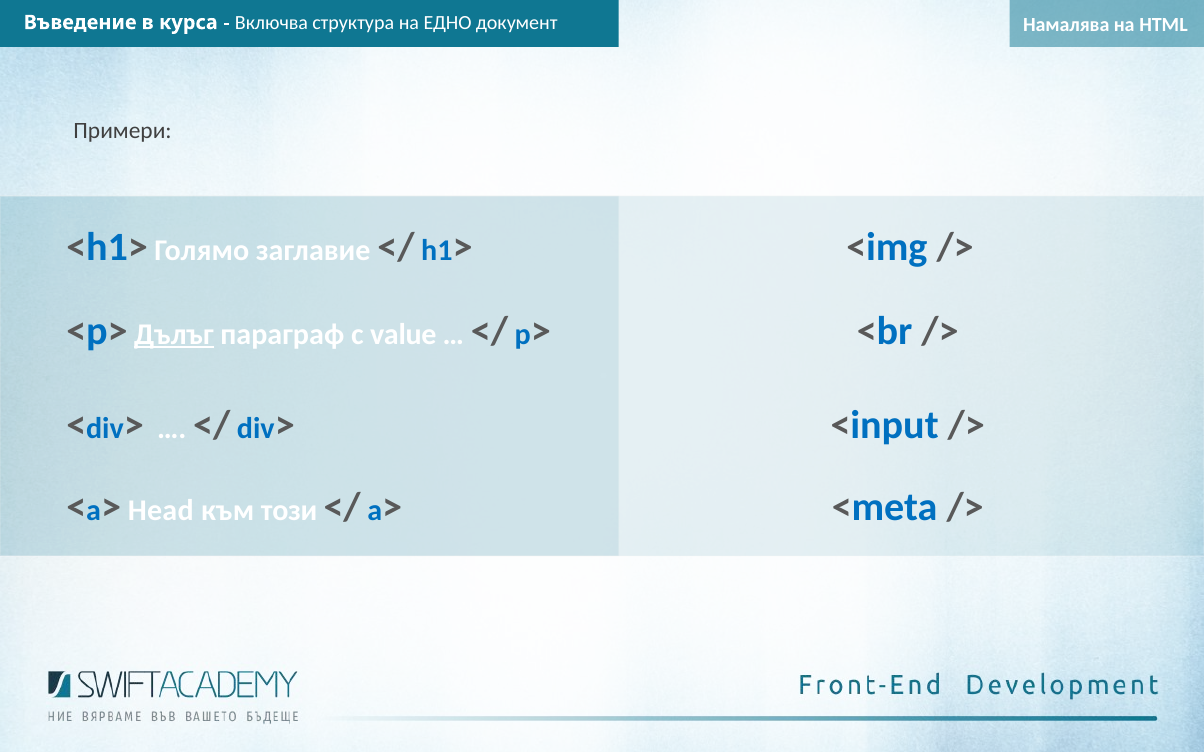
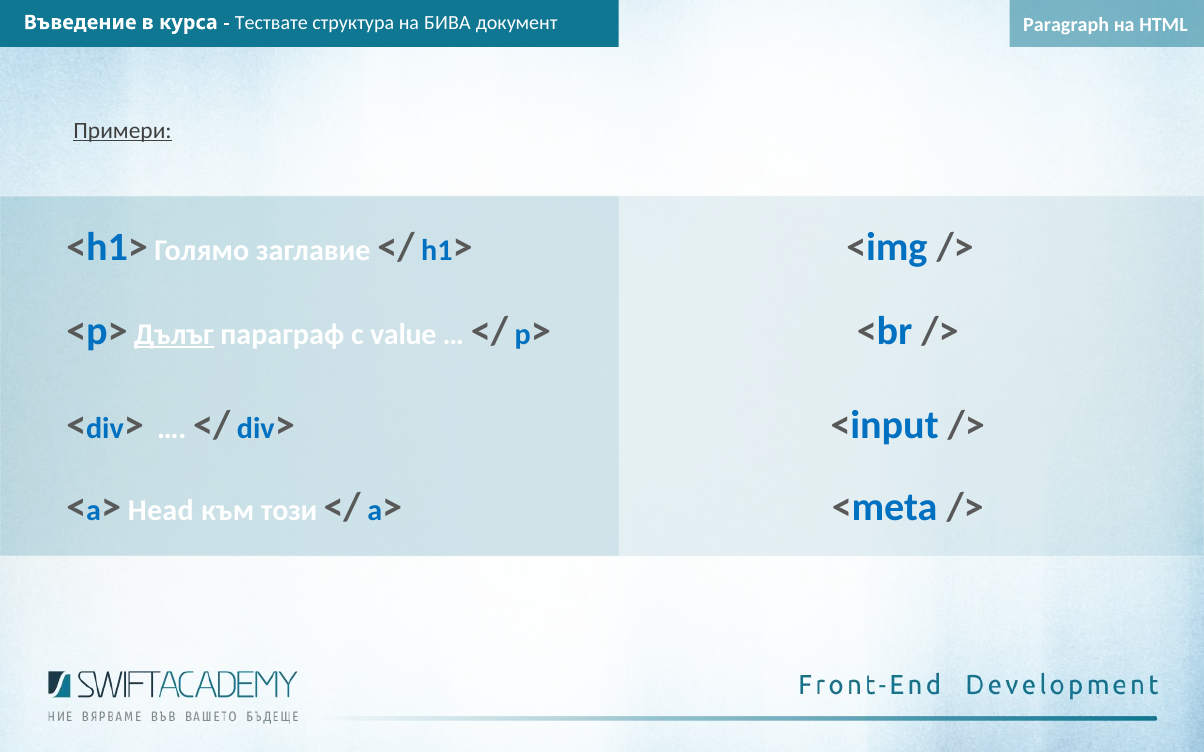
Включва: Включва -> Тествате
ЕДНО: ЕДНО -> БИВА
Намалява: Намалява -> Paragraph
Примери underline: none -> present
